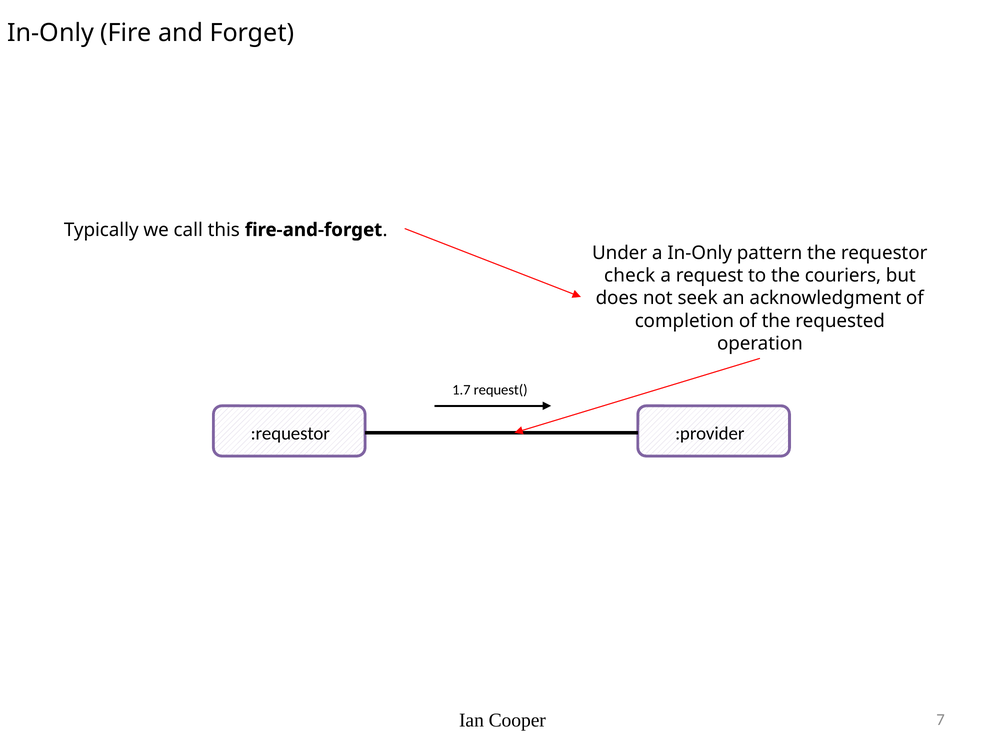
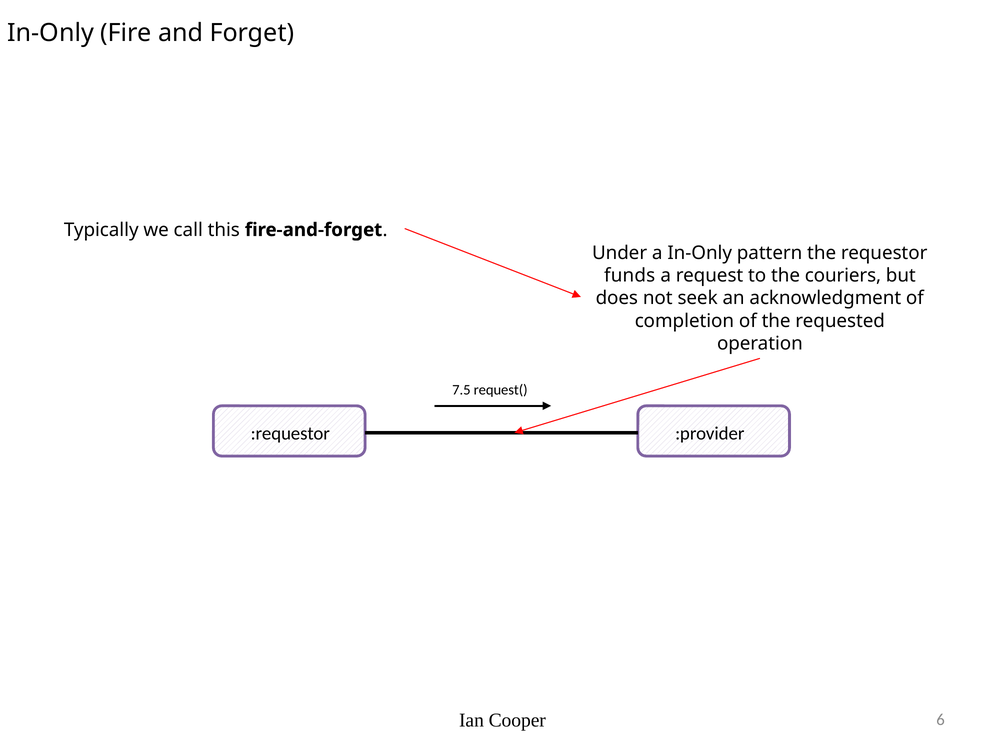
check: check -> funds
1.7: 1.7 -> 7.5
7: 7 -> 6
